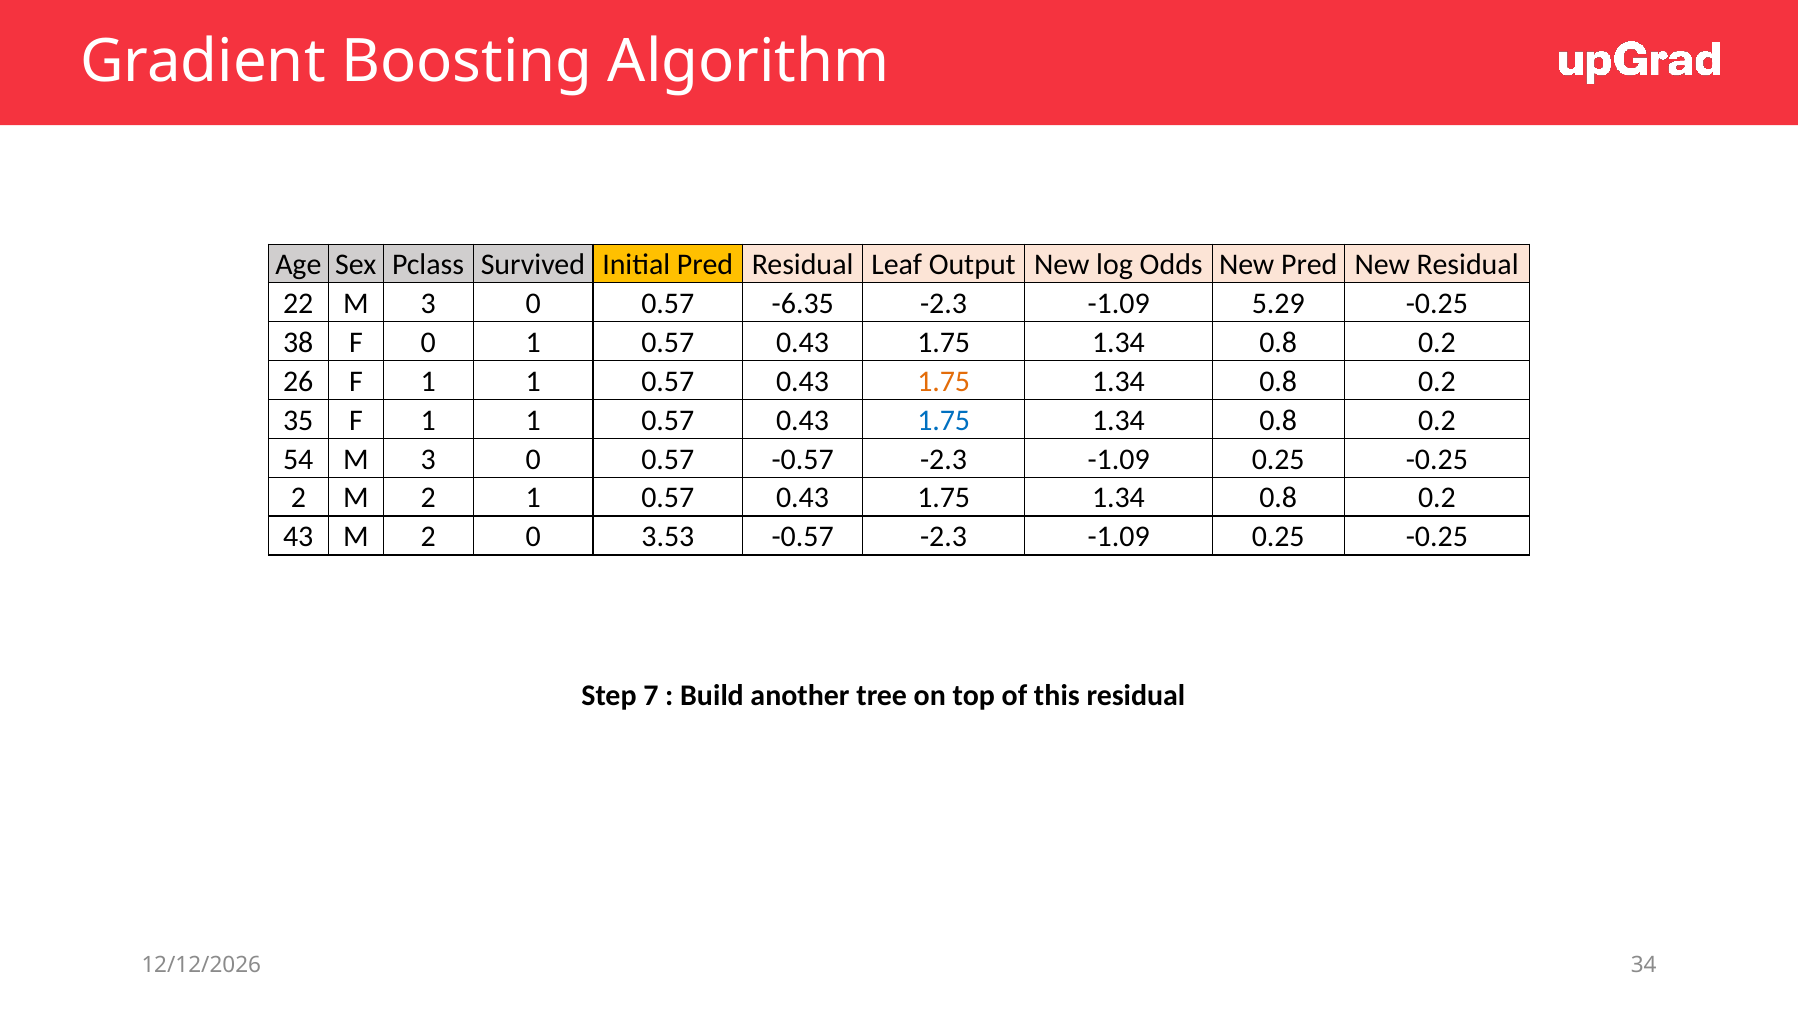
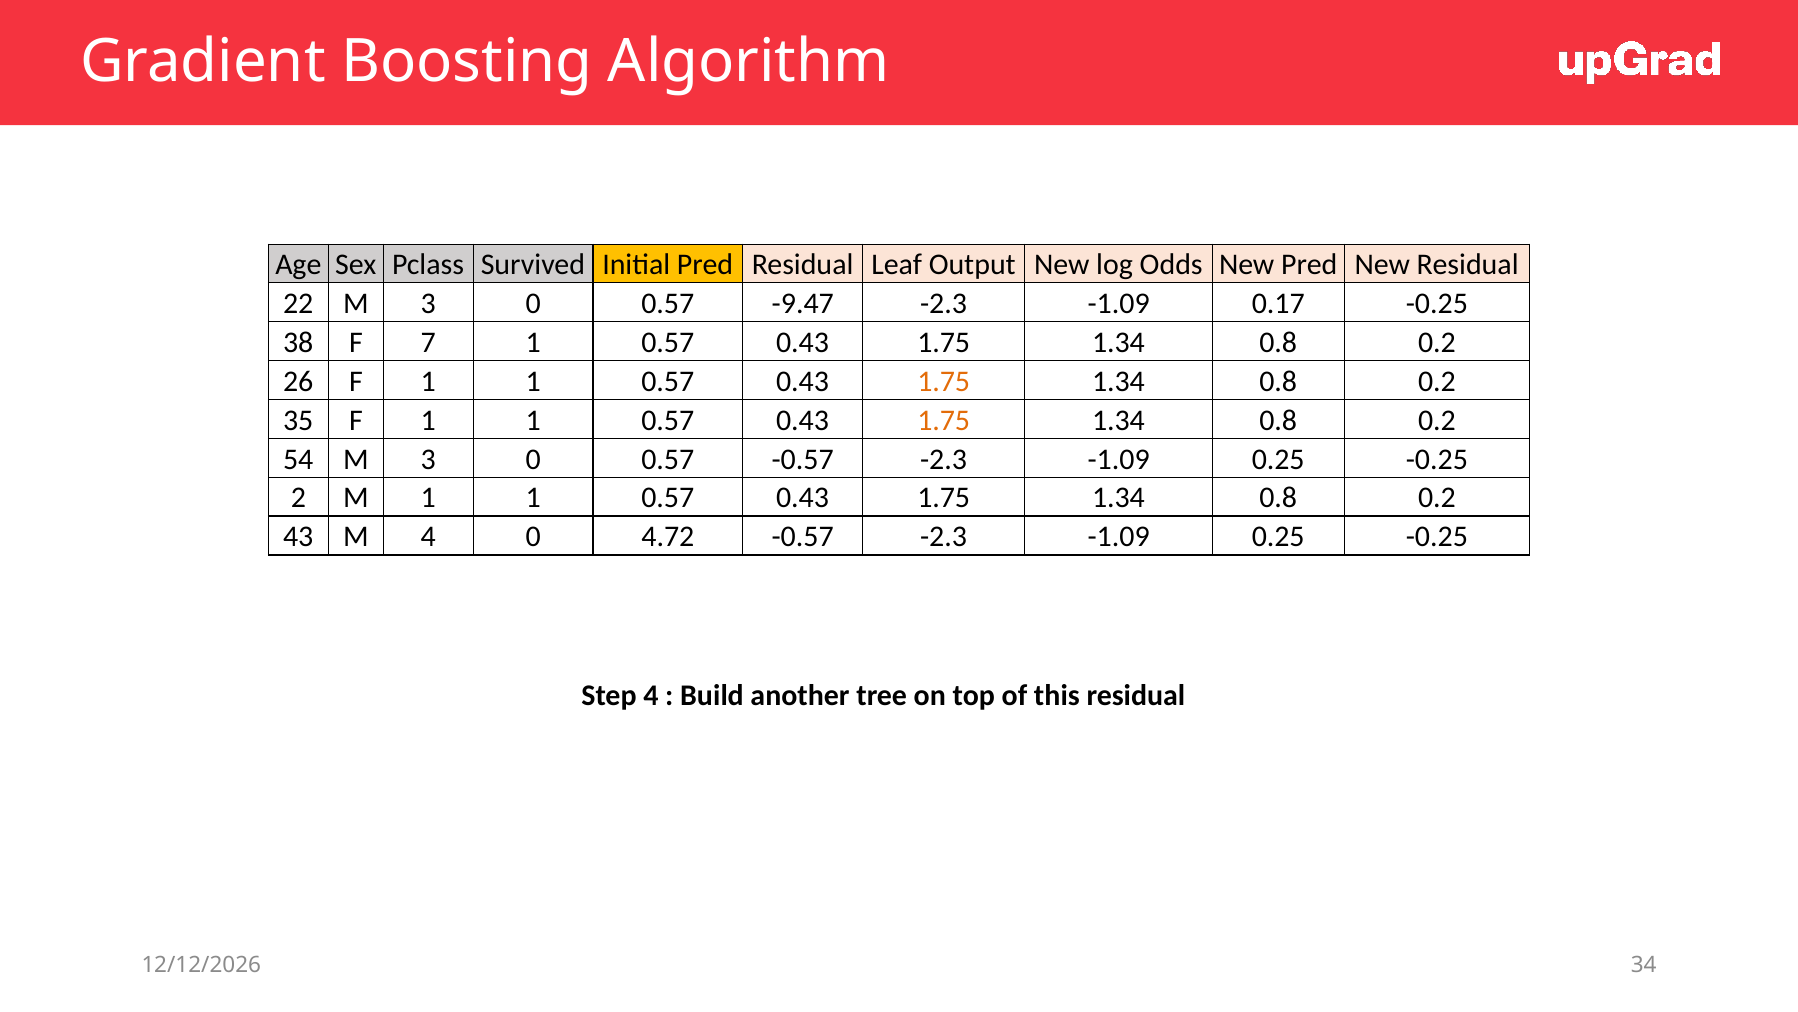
-6.35: -6.35 -> -9.47
5.29: 5.29 -> 0.17
F 0: 0 -> 7
1.75 at (944, 420) colour: blue -> orange
2 M 2: 2 -> 1
43 M 2: 2 -> 4
3.53: 3.53 -> 4.72
Step 7: 7 -> 4
